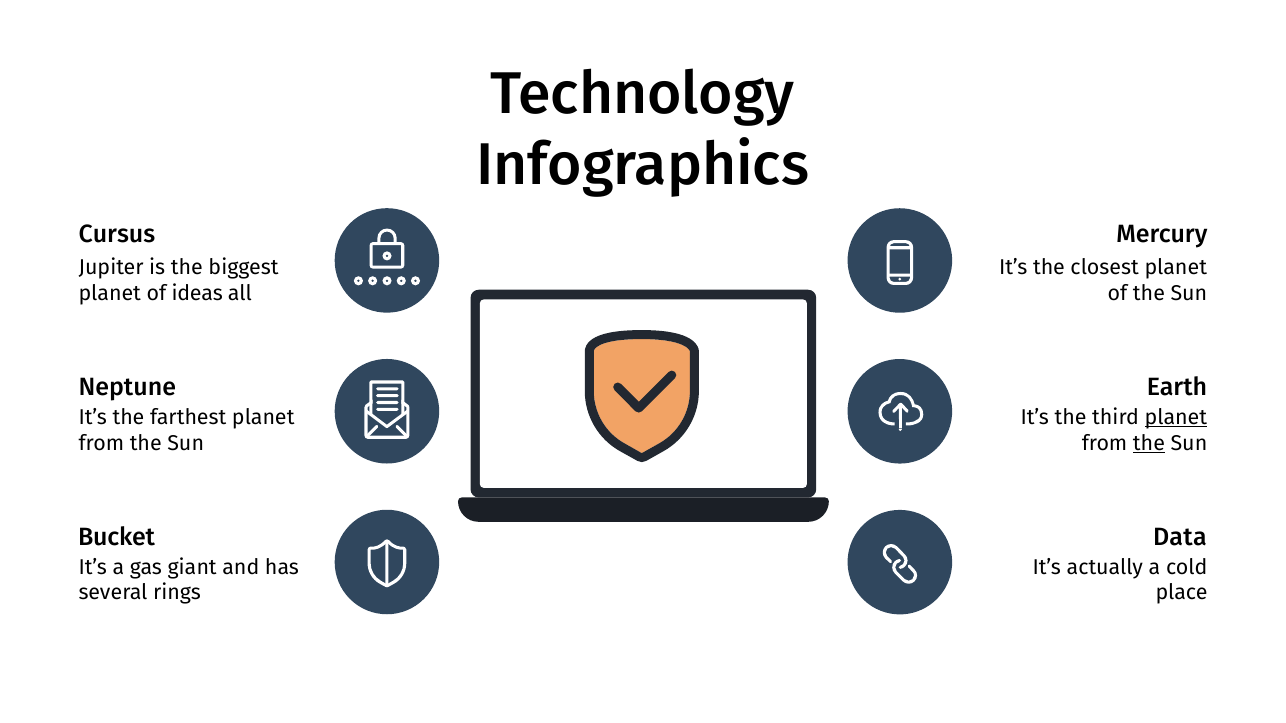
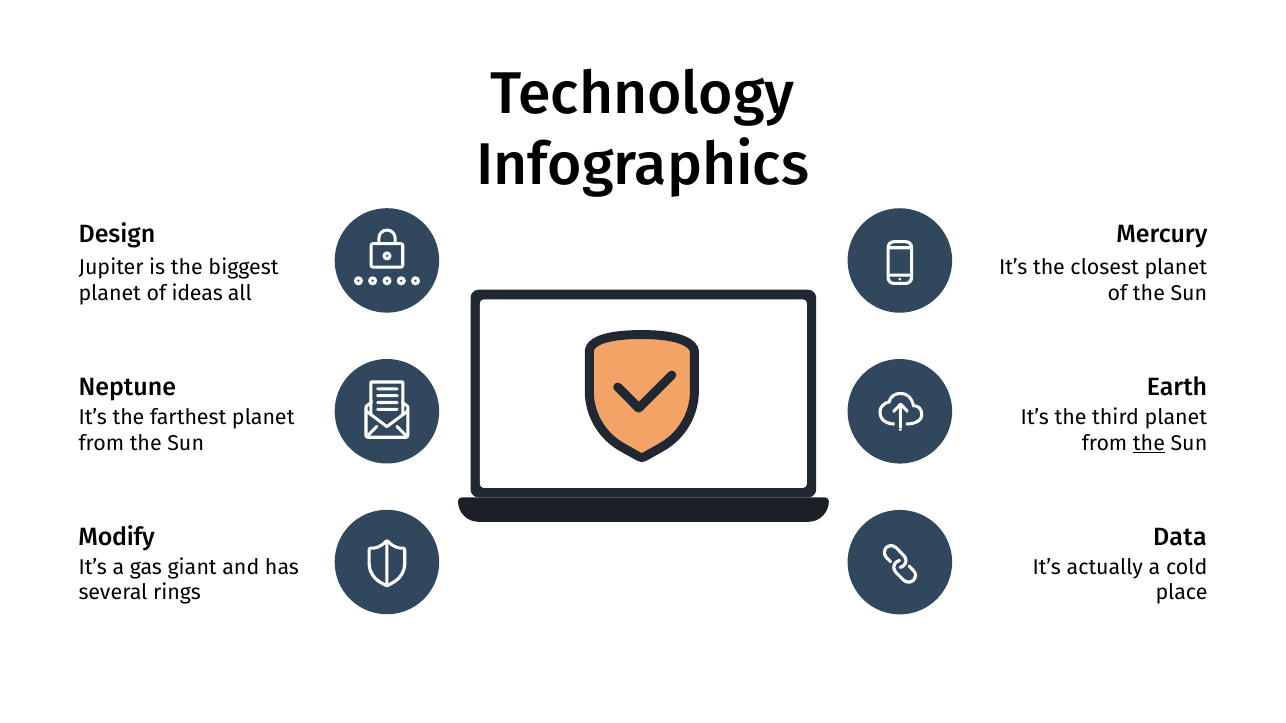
Cursus: Cursus -> Design
planet at (1176, 418) underline: present -> none
Bucket: Bucket -> Modify
